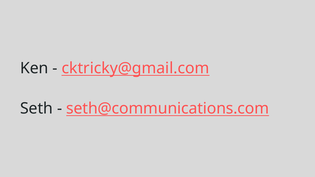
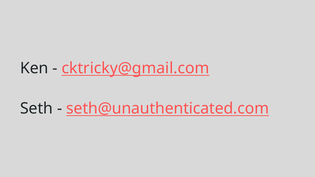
seth@communications.com: seth@communications.com -> seth@unauthenticated.com
